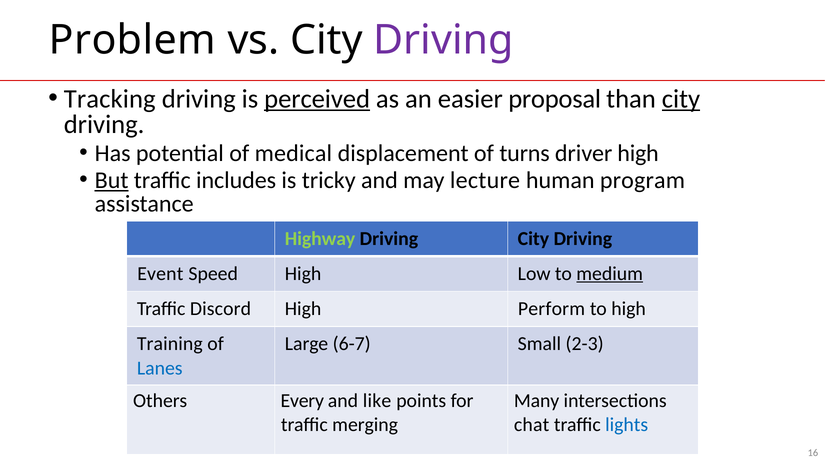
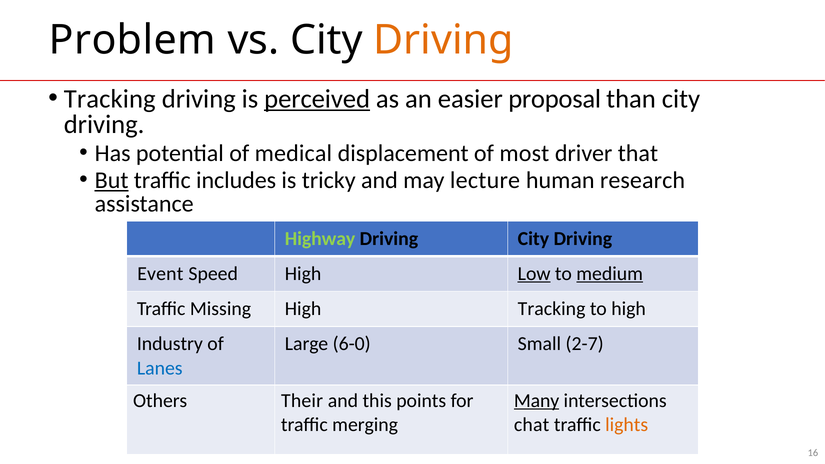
Driving at (443, 40) colour: purple -> orange
city at (681, 99) underline: present -> none
turns: turns -> most
driver high: high -> that
program: program -> research
Low underline: none -> present
Discord: Discord -> Missing
High Perform: Perform -> Tracking
Training: Training -> Industry
6-7: 6-7 -> 6-0
2-3: 2-3 -> 2-7
Every: Every -> Their
like: like -> this
Many underline: none -> present
lights colour: blue -> orange
